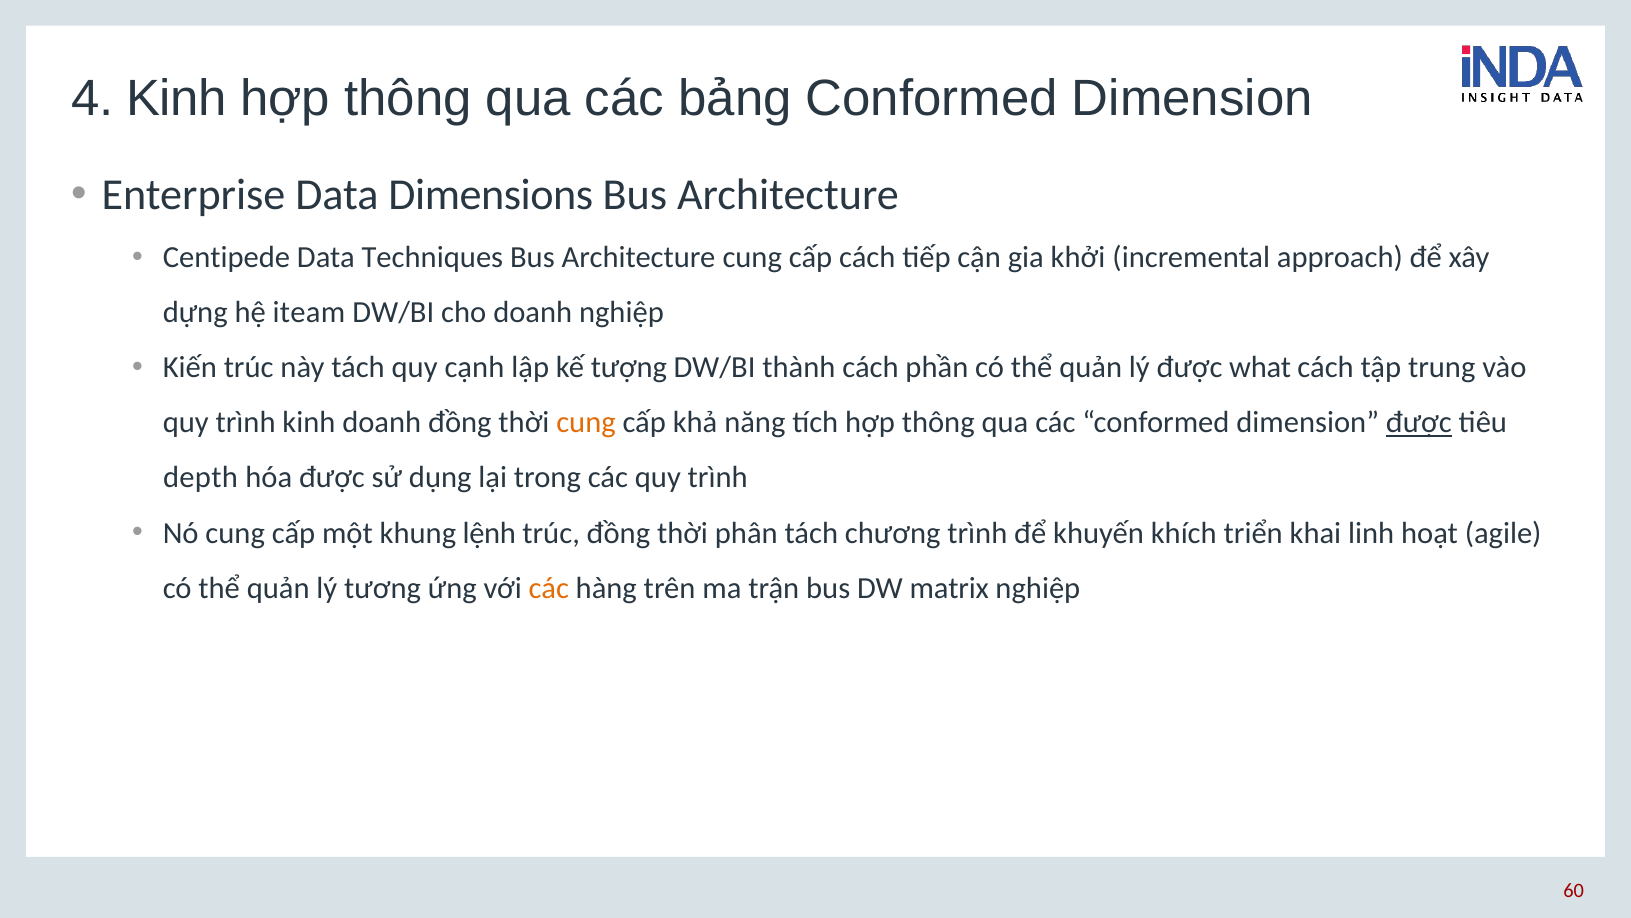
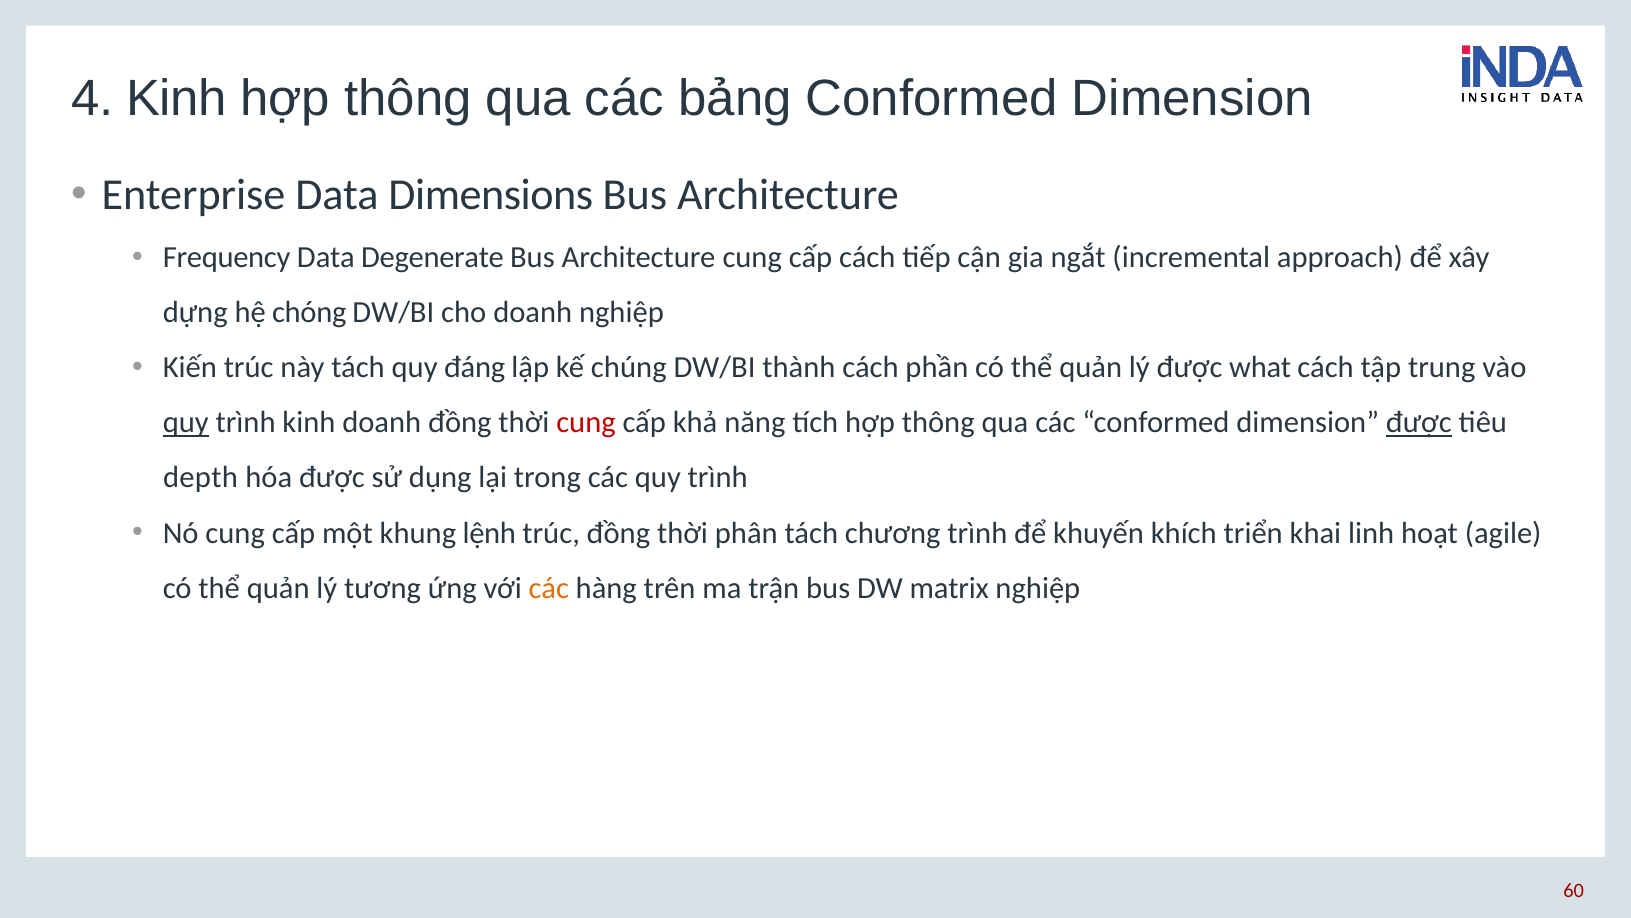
Centipede: Centipede -> Frequency
Techniques: Techniques -> Degenerate
khởi: khởi -> ngắt
iteam: iteam -> chóng
cạnh: cạnh -> đáng
tượng: tượng -> chúng
quy at (186, 422) underline: none -> present
cung at (586, 422) colour: orange -> red
